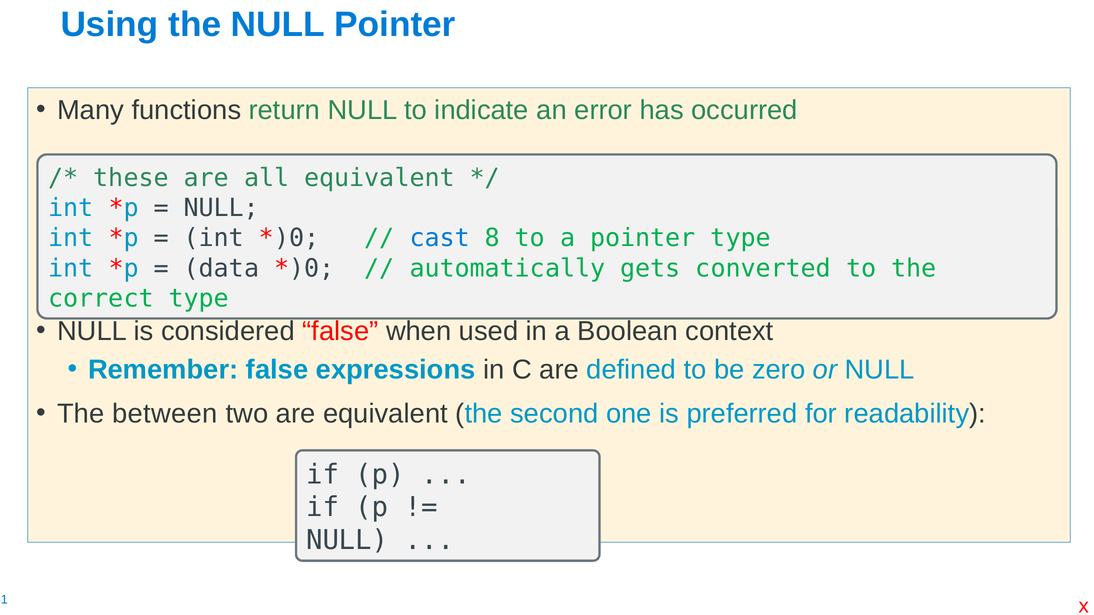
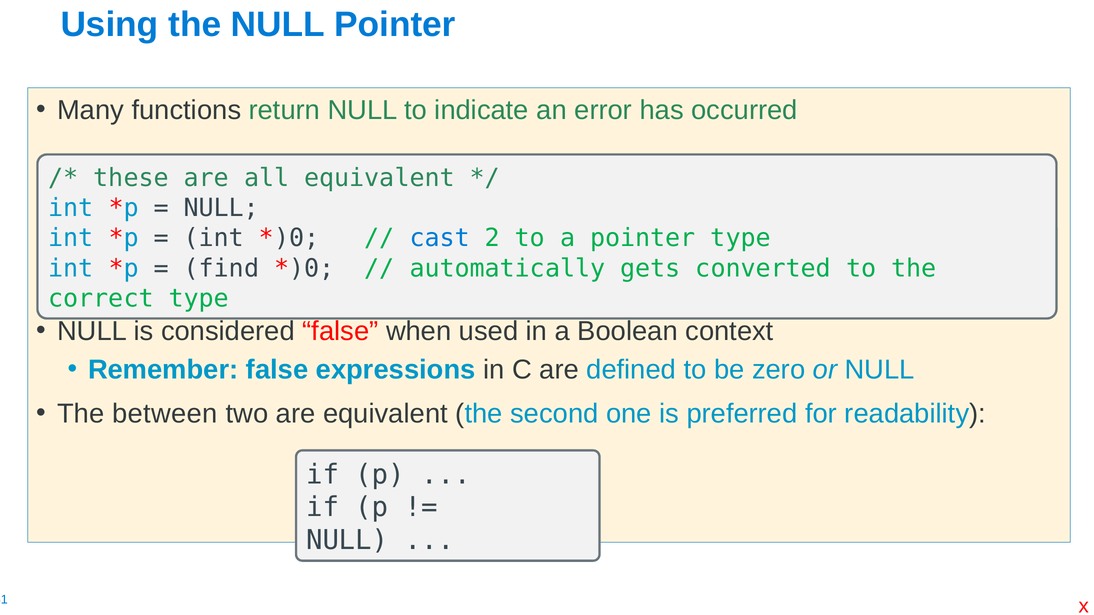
8: 8 -> 2
data: data -> find
